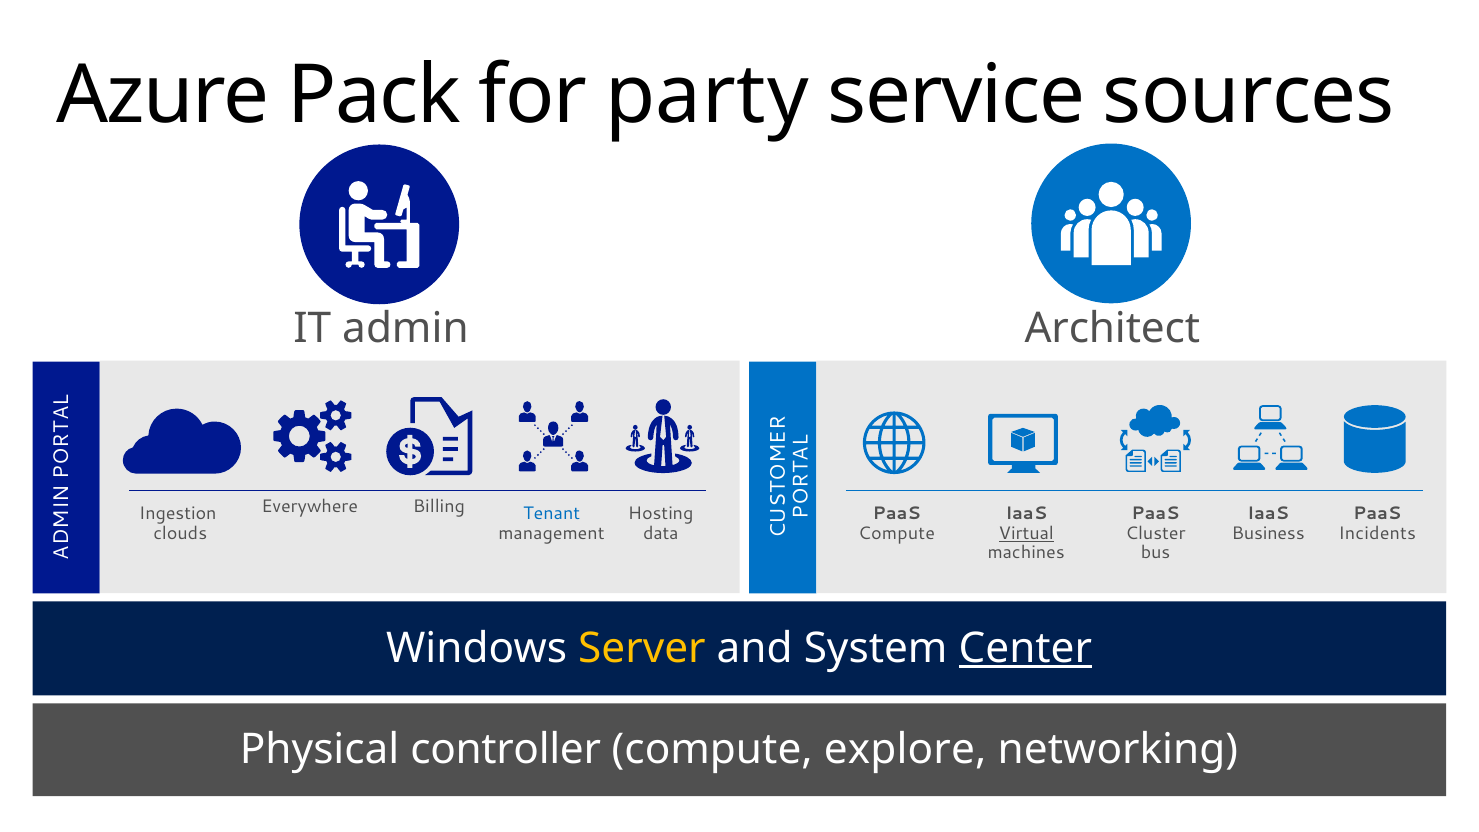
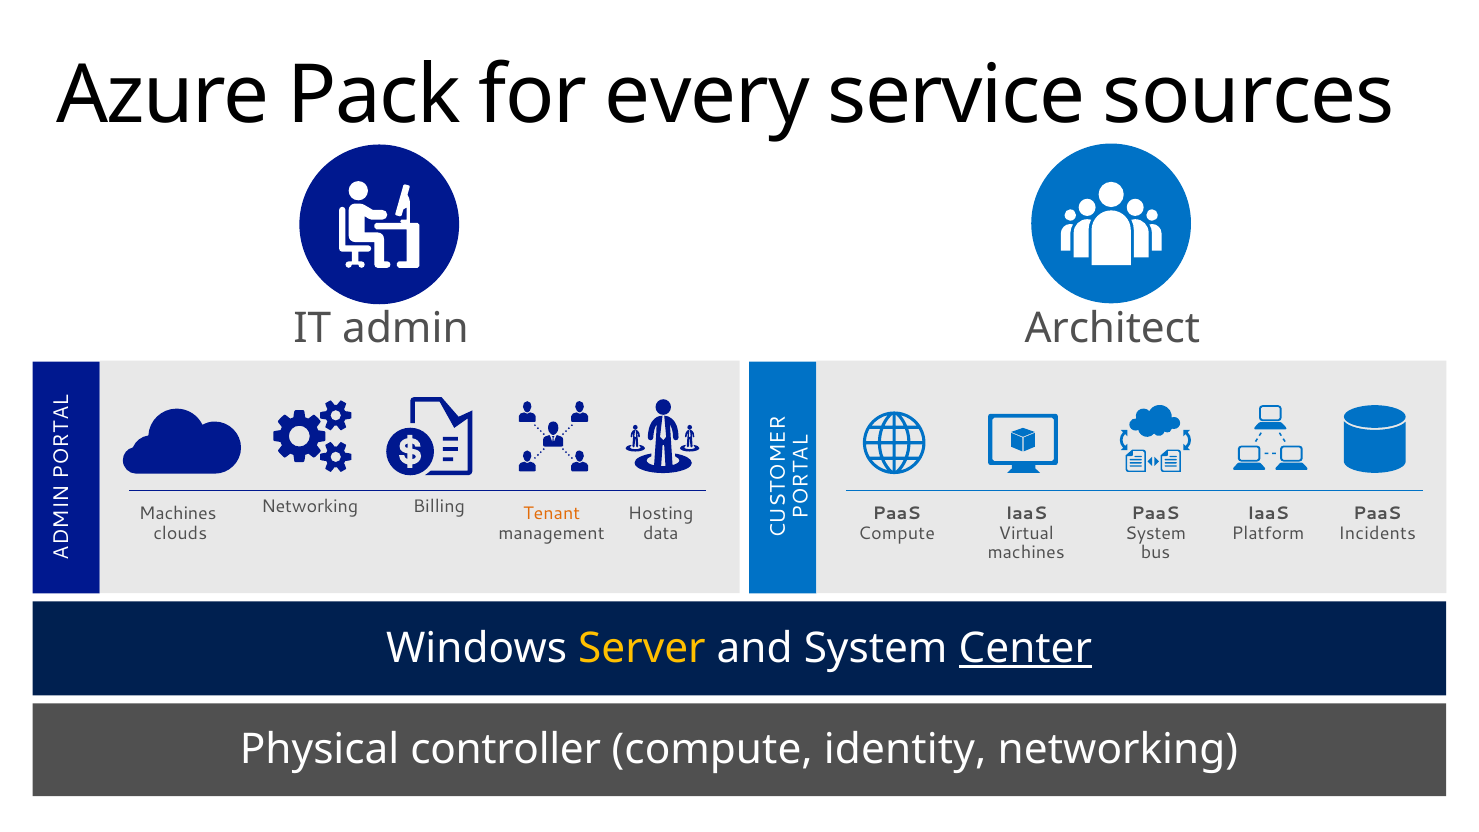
party: party -> every
Everywhere at (310, 506): Everywhere -> Networking
Tenant colour: blue -> orange
Ingestion at (178, 514): Ingestion -> Machines
Virtual underline: present -> none
Cluster at (1156, 533): Cluster -> System
Business: Business -> Platform
explore: explore -> identity
